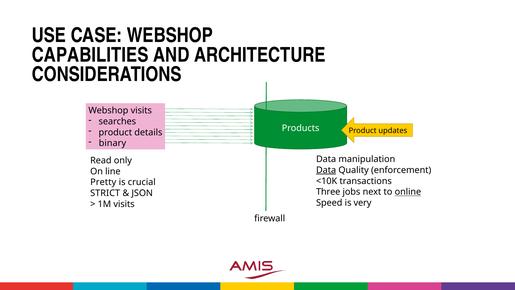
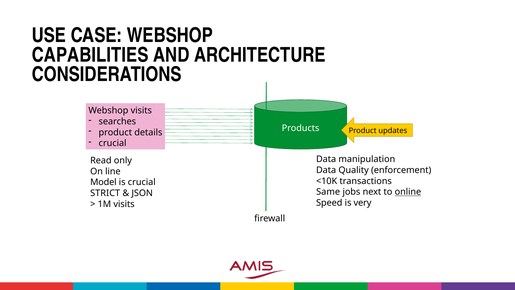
binary at (113, 143): binary -> crucial
Data at (326, 170) underline: present -> none
Pretty: Pretty -> Model
Three: Three -> Same
